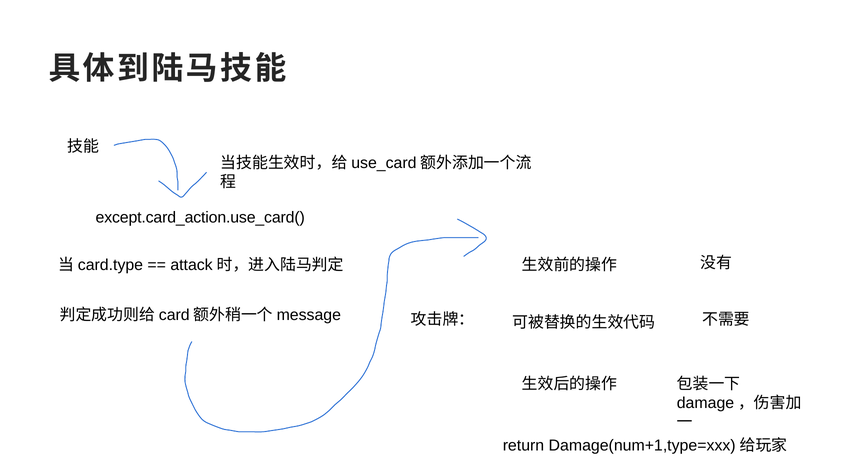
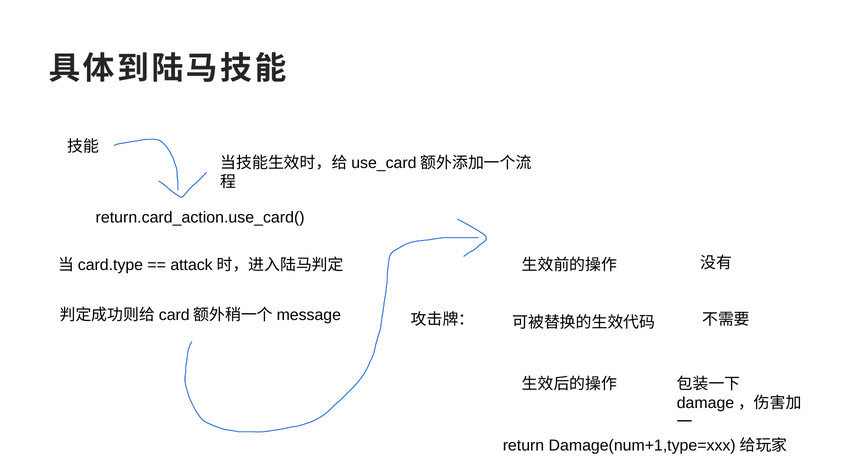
except.card_action.use_card(: except.card_action.use_card( -> return.card_action.use_card(
